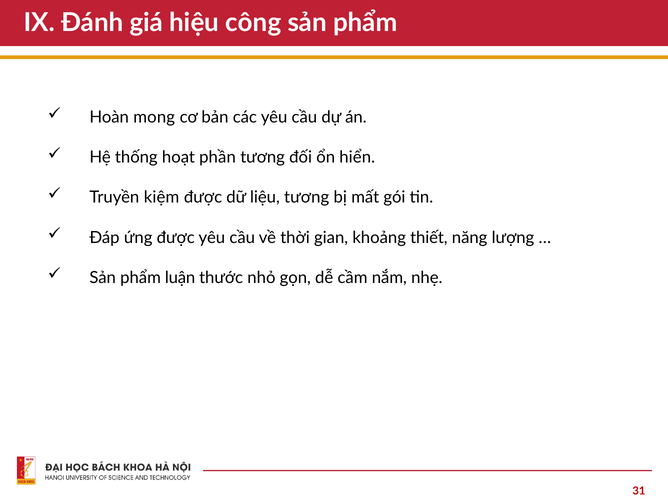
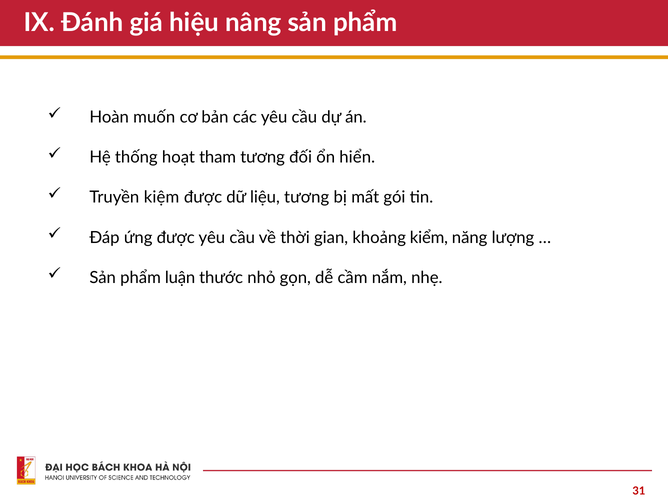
công: công -> nâng
mong: mong -> muốn
phần: phần -> tham
thiết: thiết -> kiểm
